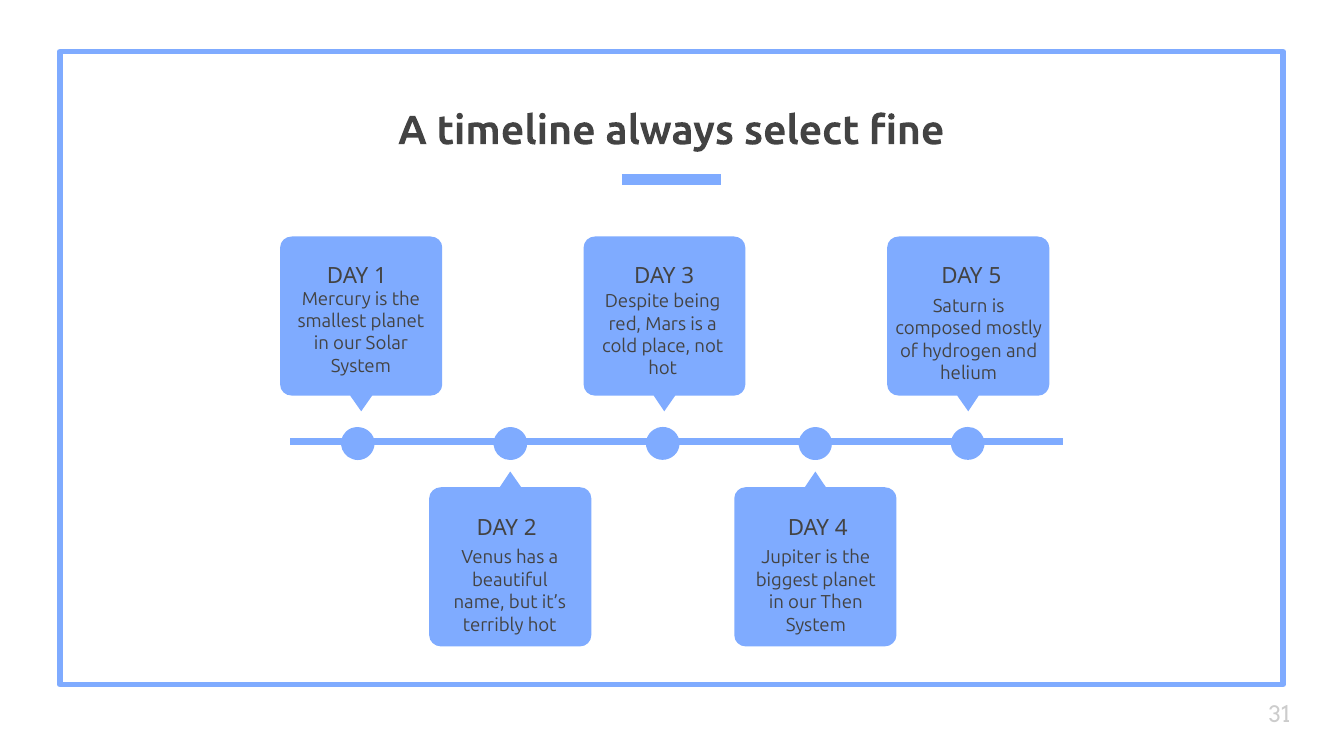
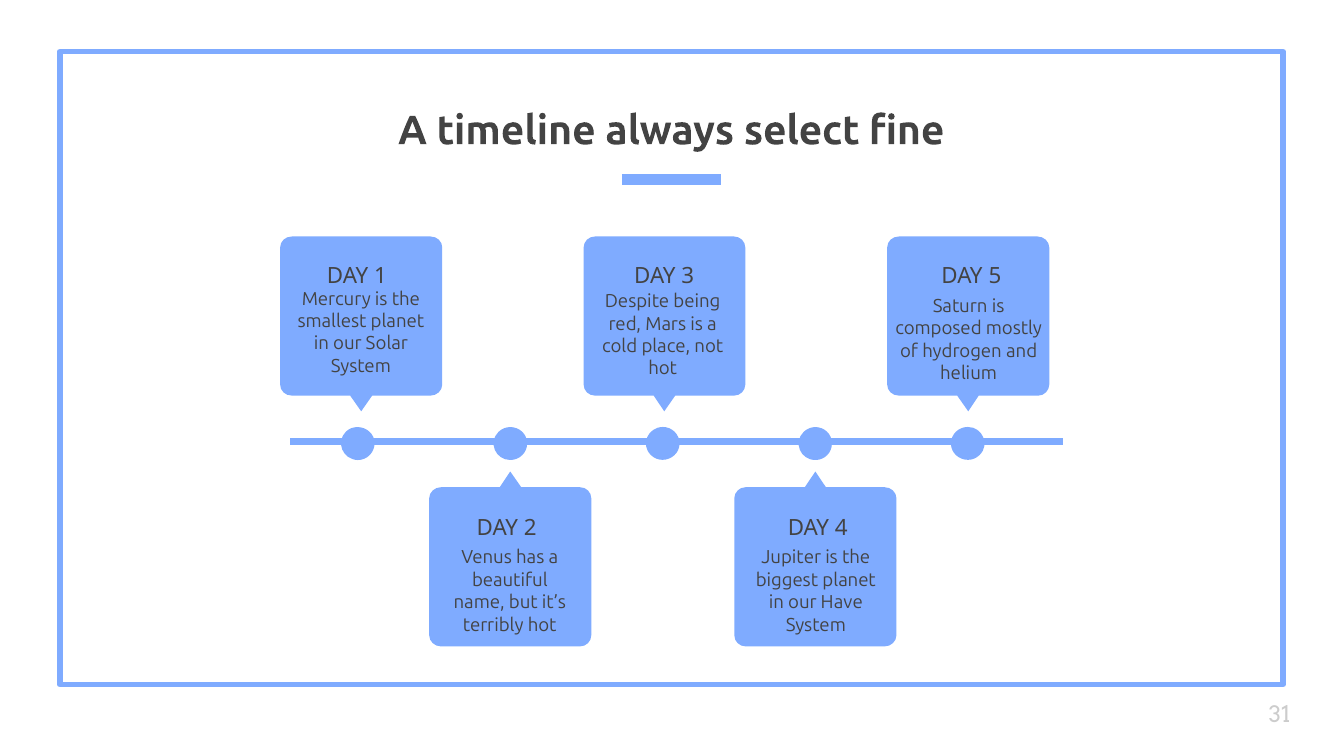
Then: Then -> Have
